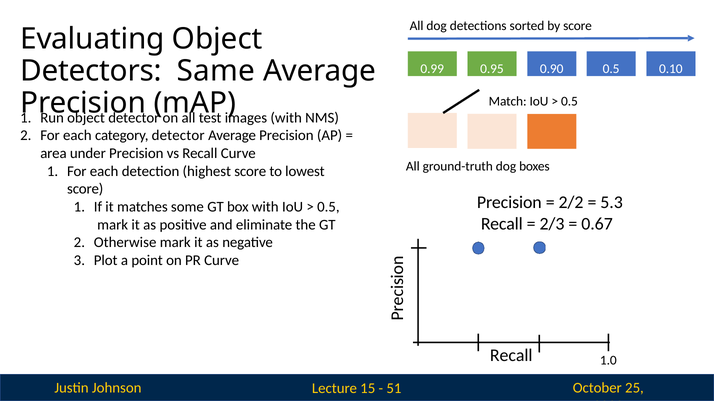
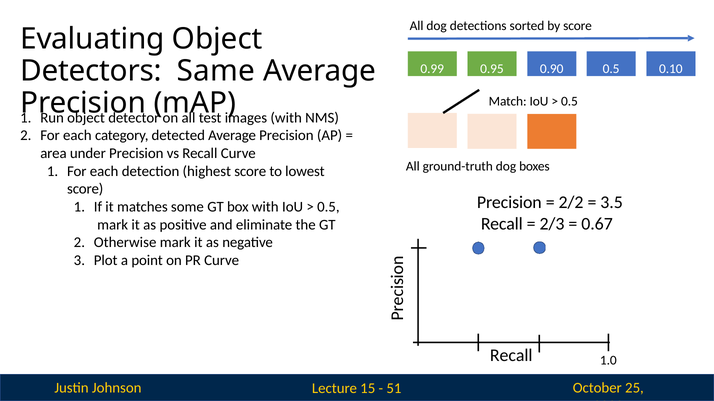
category detector: detector -> detected
5.3: 5.3 -> 3.5
